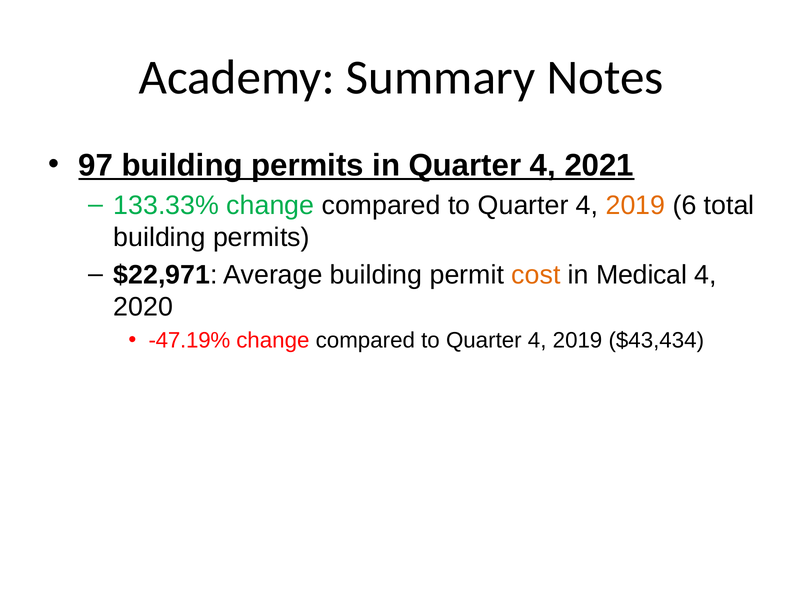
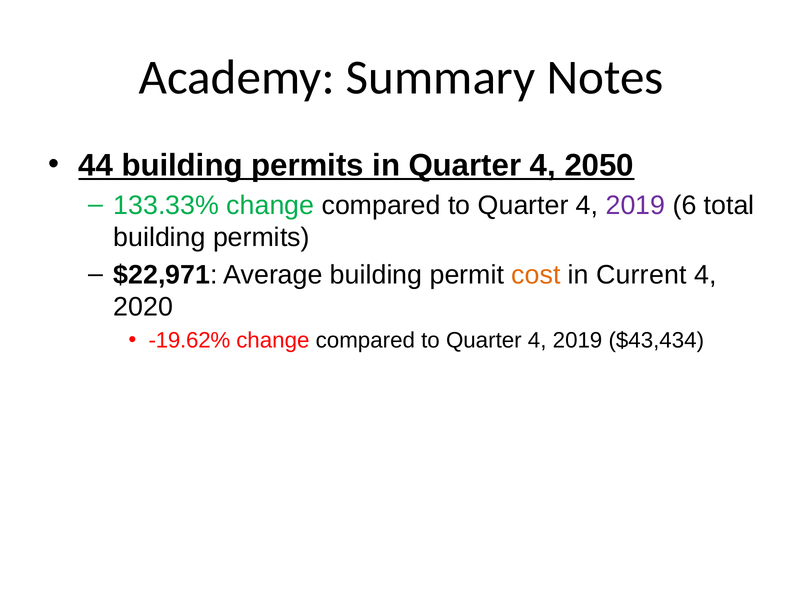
97: 97 -> 44
2021: 2021 -> 2050
2019 at (635, 205) colour: orange -> purple
Medical: Medical -> Current
-47.19%: -47.19% -> -19.62%
